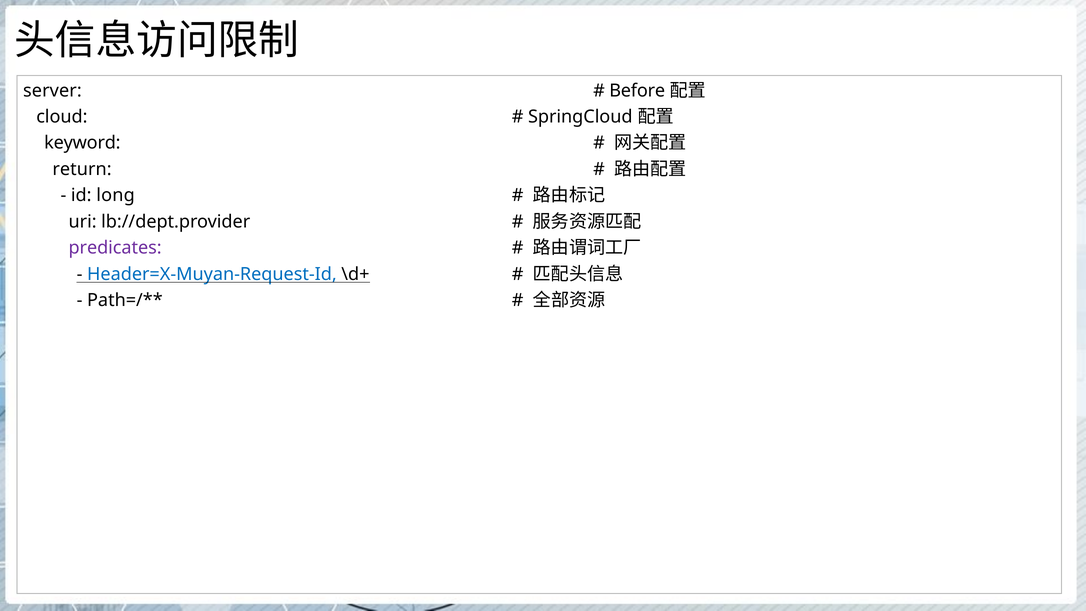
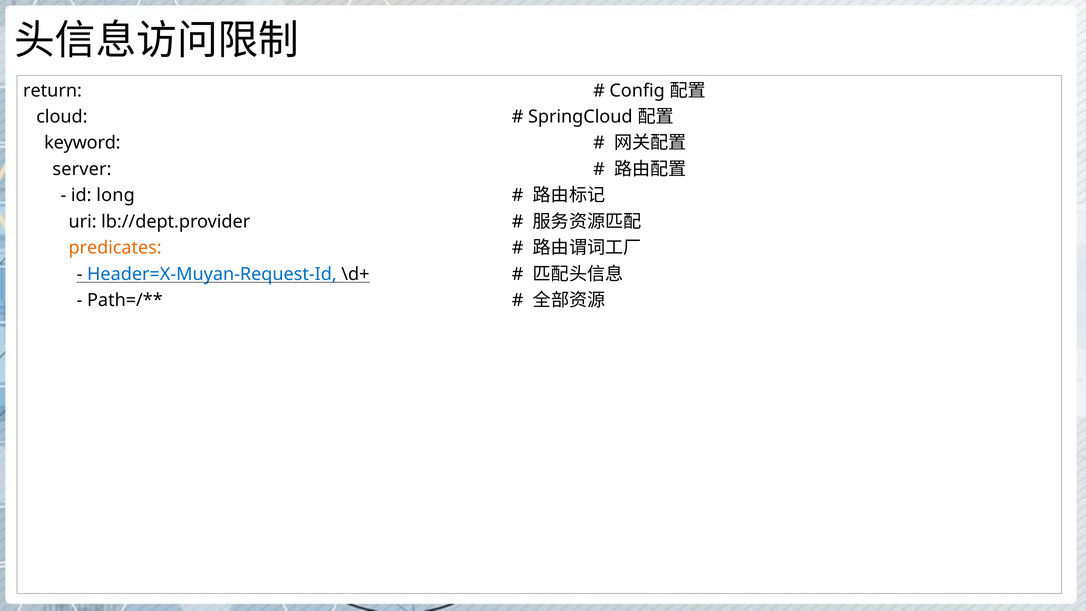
server: server -> return
Before: Before -> Config
return: return -> server
predicates colour: purple -> orange
